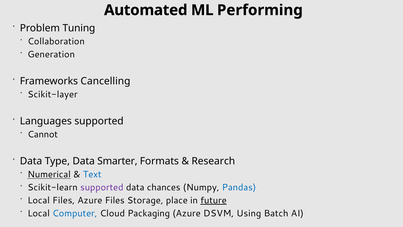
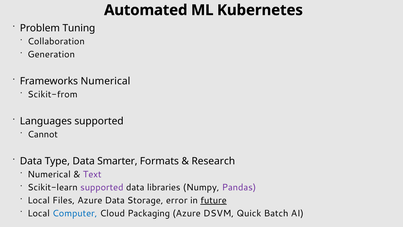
Performing: Performing -> Kubernetes
Frameworks Cancelling: Cancelling -> Numerical
Scikit-layer: Scikit-layer -> Scikit-from
Numerical at (49, 174) underline: present -> none
Text colour: blue -> purple
chances: chances -> libraries
Pandas colour: blue -> purple
Azure Files: Files -> Data
place: place -> error
Using: Using -> Quick
